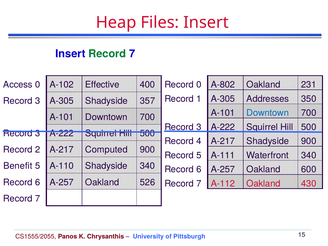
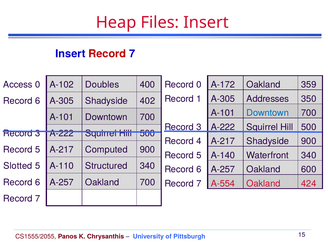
Record at (107, 54) colour: green -> red
Effective: Effective -> Doubles
A-802: A-802 -> A-172
231: 231 -> 359
3 at (38, 101): 3 -> 6
357: 357 -> 402
2 at (38, 150): 2 -> 5
A-111: A-111 -> A-140
Benefit: Benefit -> Slotted
A-110 Shadyside: Shadyside -> Structured
Oakland 526: 526 -> 700
A-112: A-112 -> A-554
430: 430 -> 424
